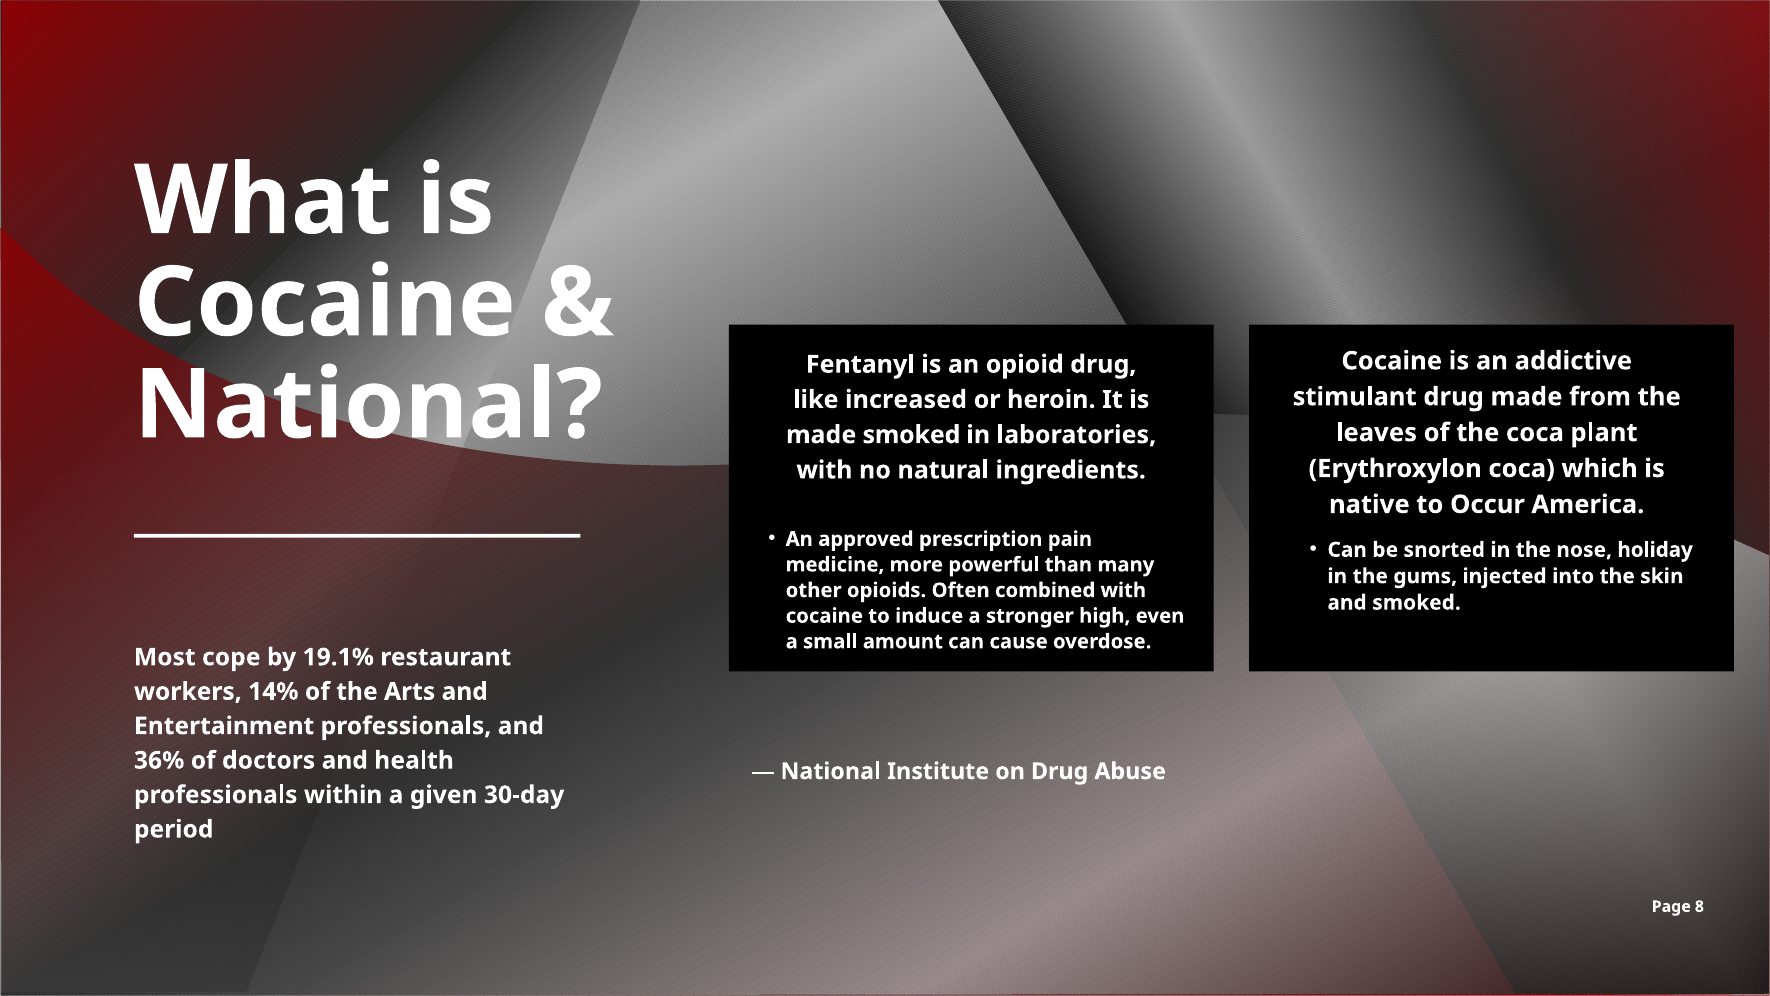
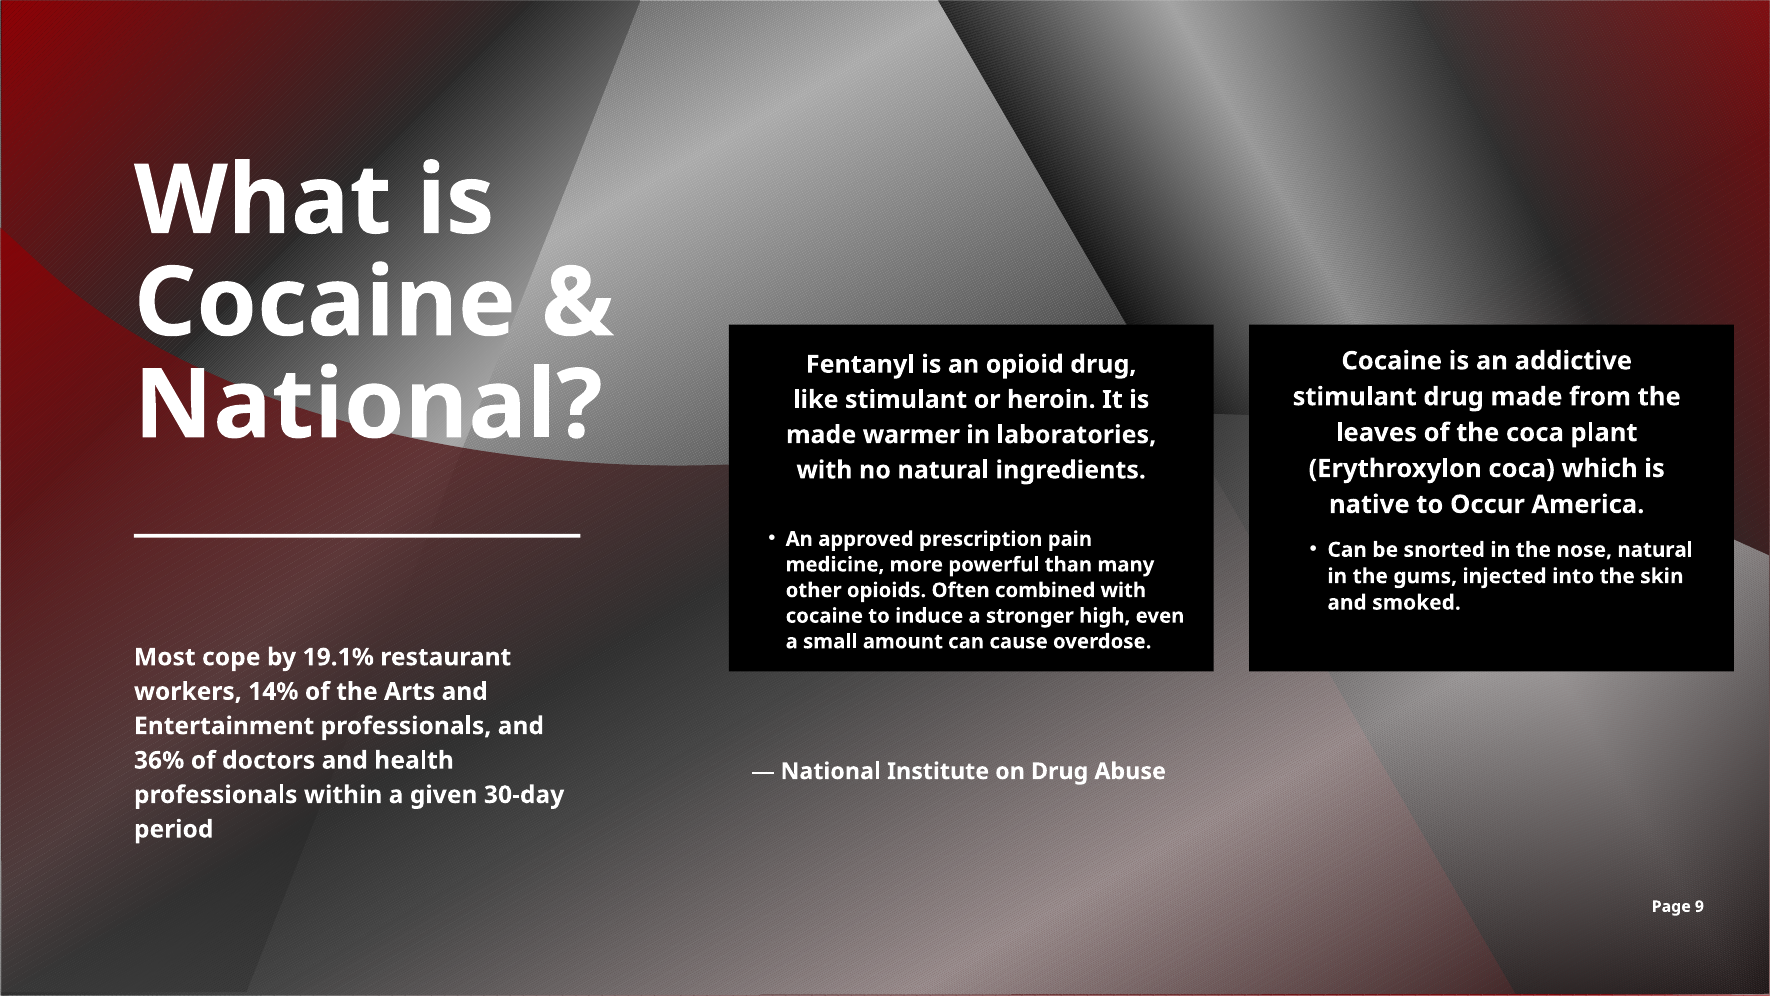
like increased: increased -> stimulant
made smoked: smoked -> warmer
nose holiday: holiday -> natural
8: 8 -> 9
